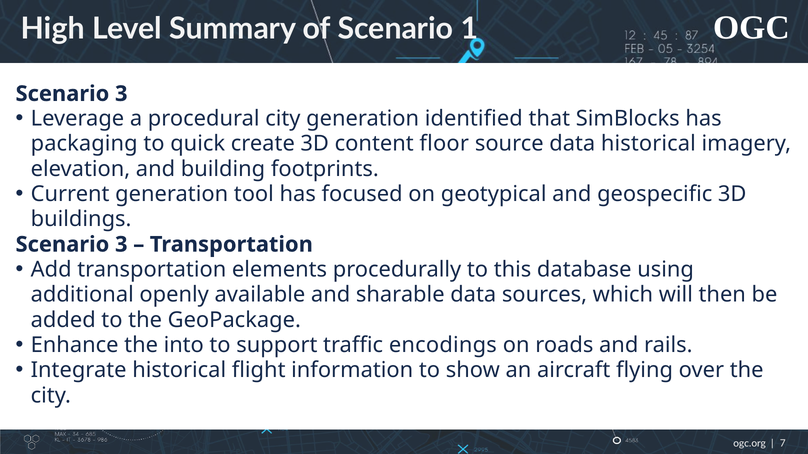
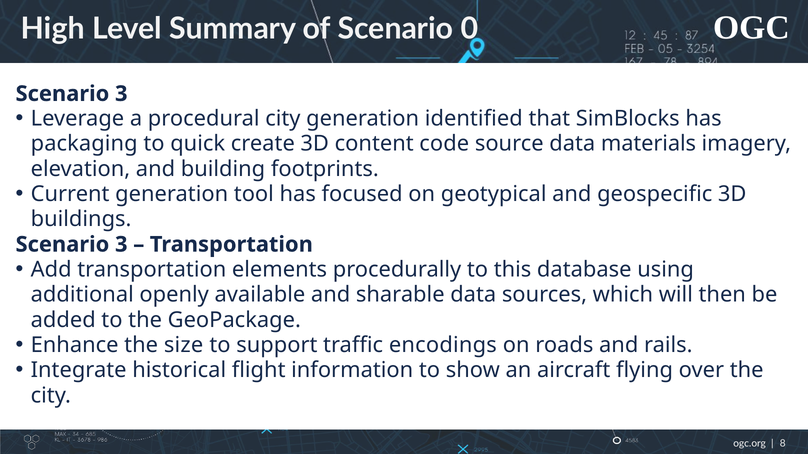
1: 1 -> 0
floor: floor -> code
data historical: historical -> materials
into: into -> size
7: 7 -> 8
